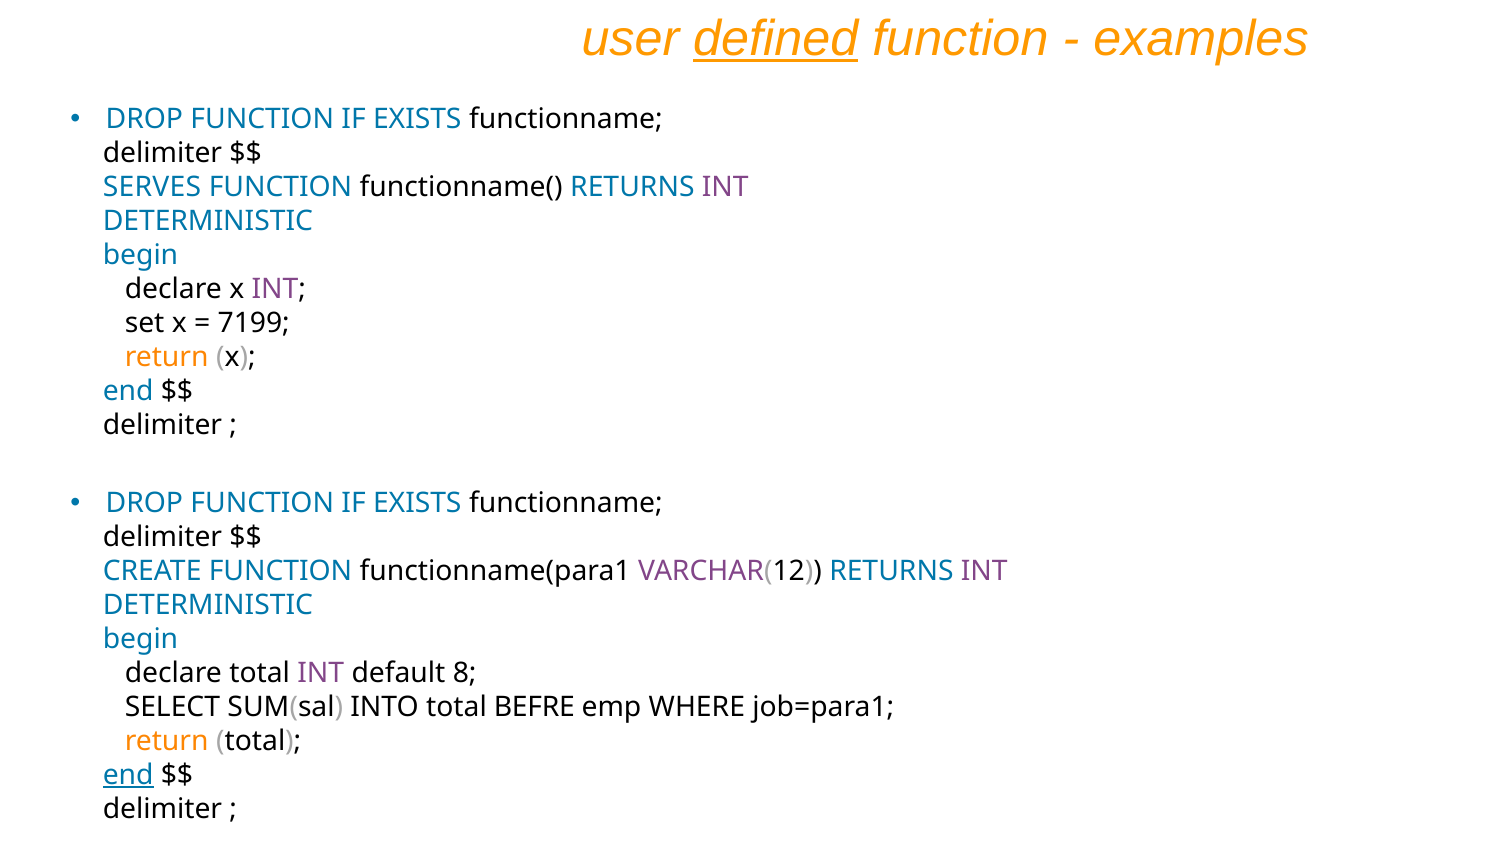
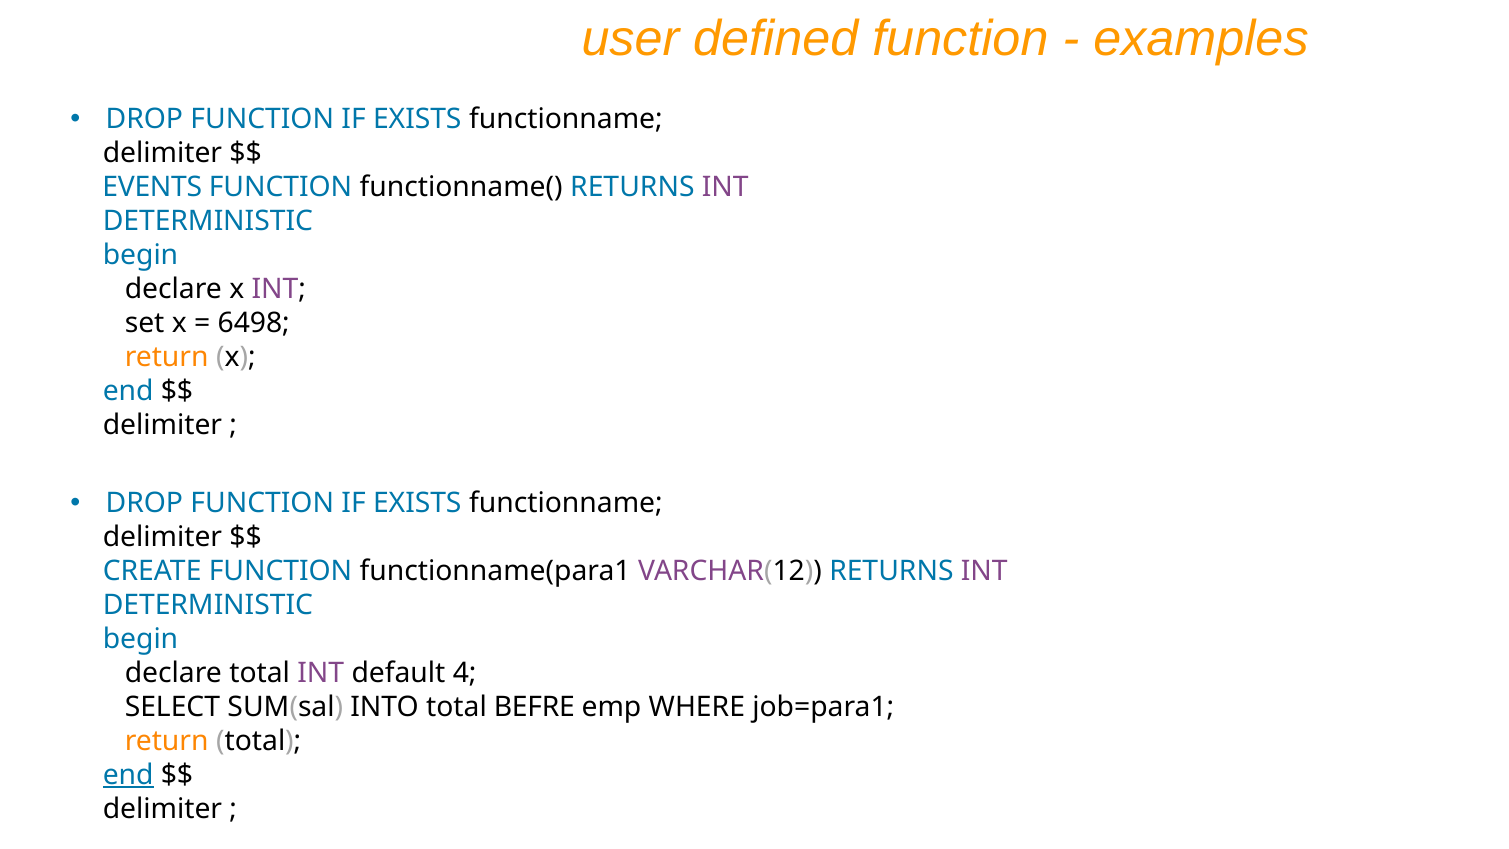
defined underline: present -> none
SERVES: SERVES -> EVENTS
7199: 7199 -> 6498
8: 8 -> 4
